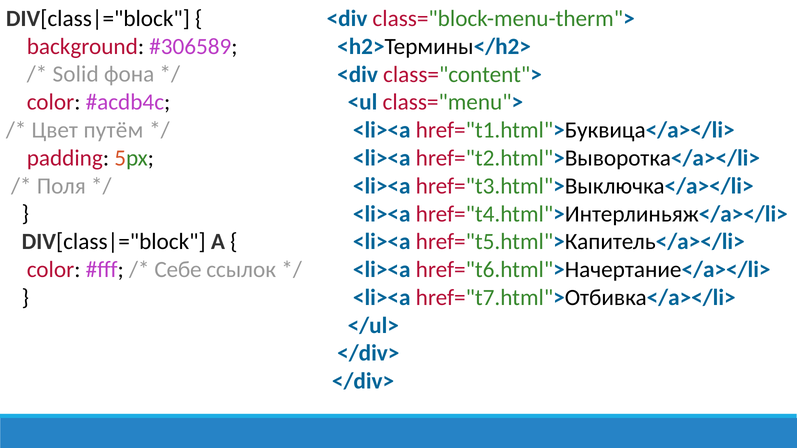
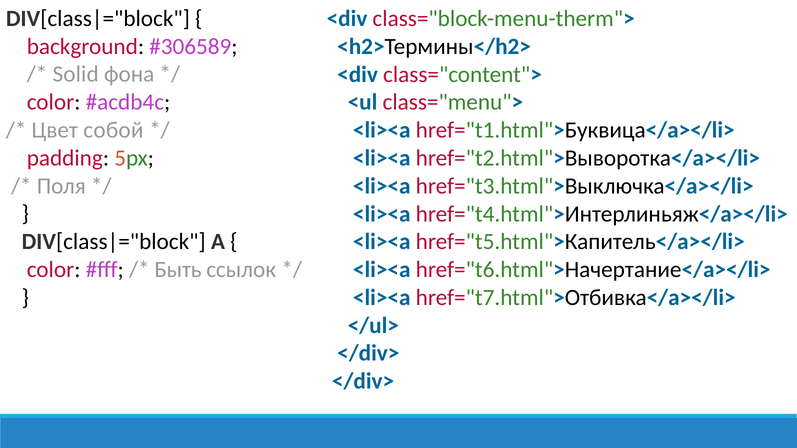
путём: путём -> собой
Себе: Себе -> Быть
